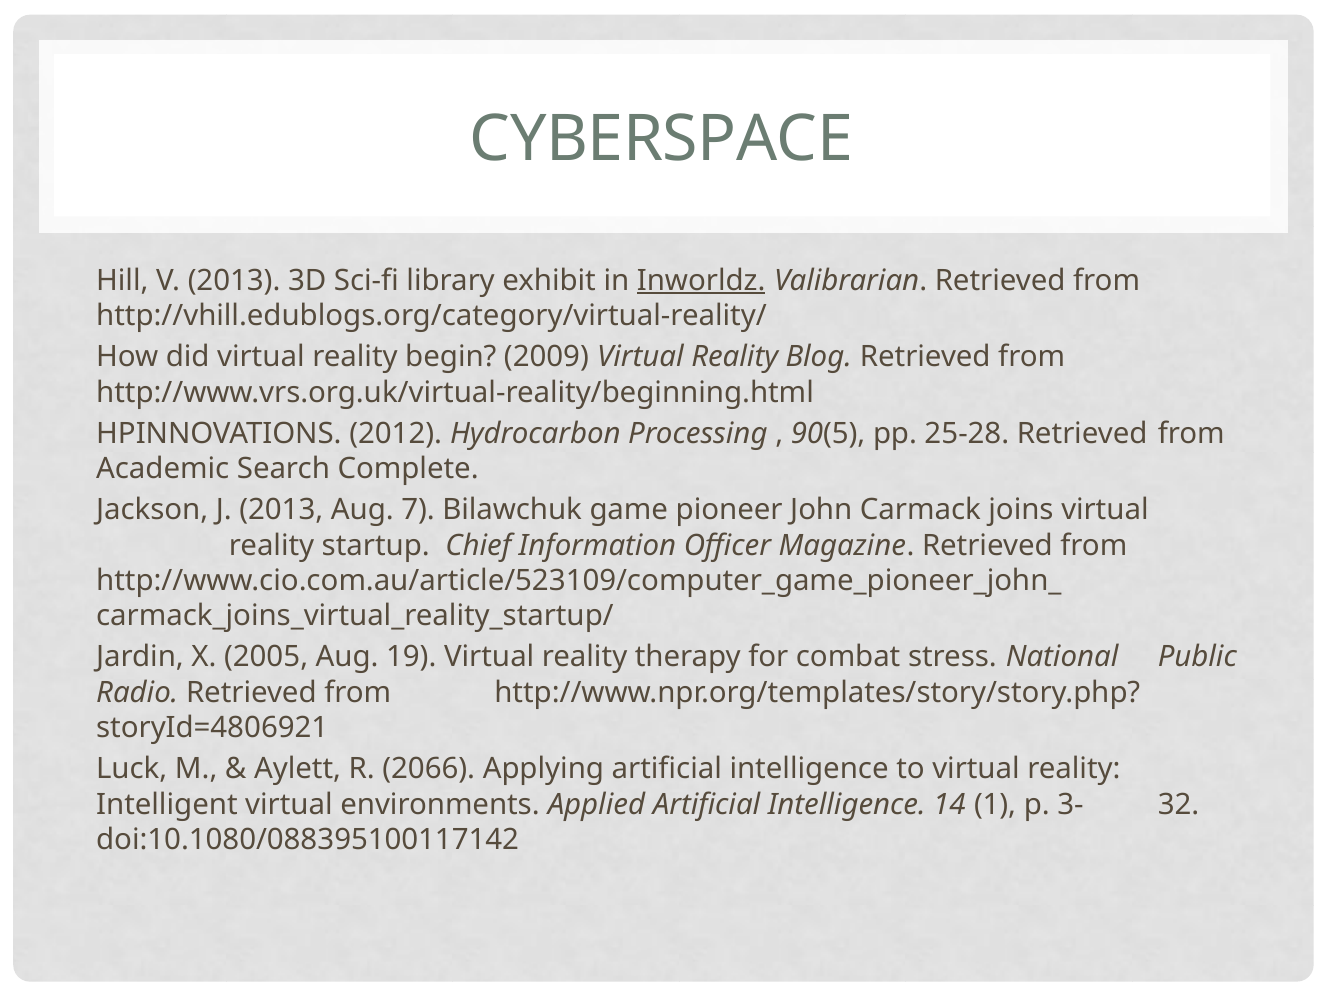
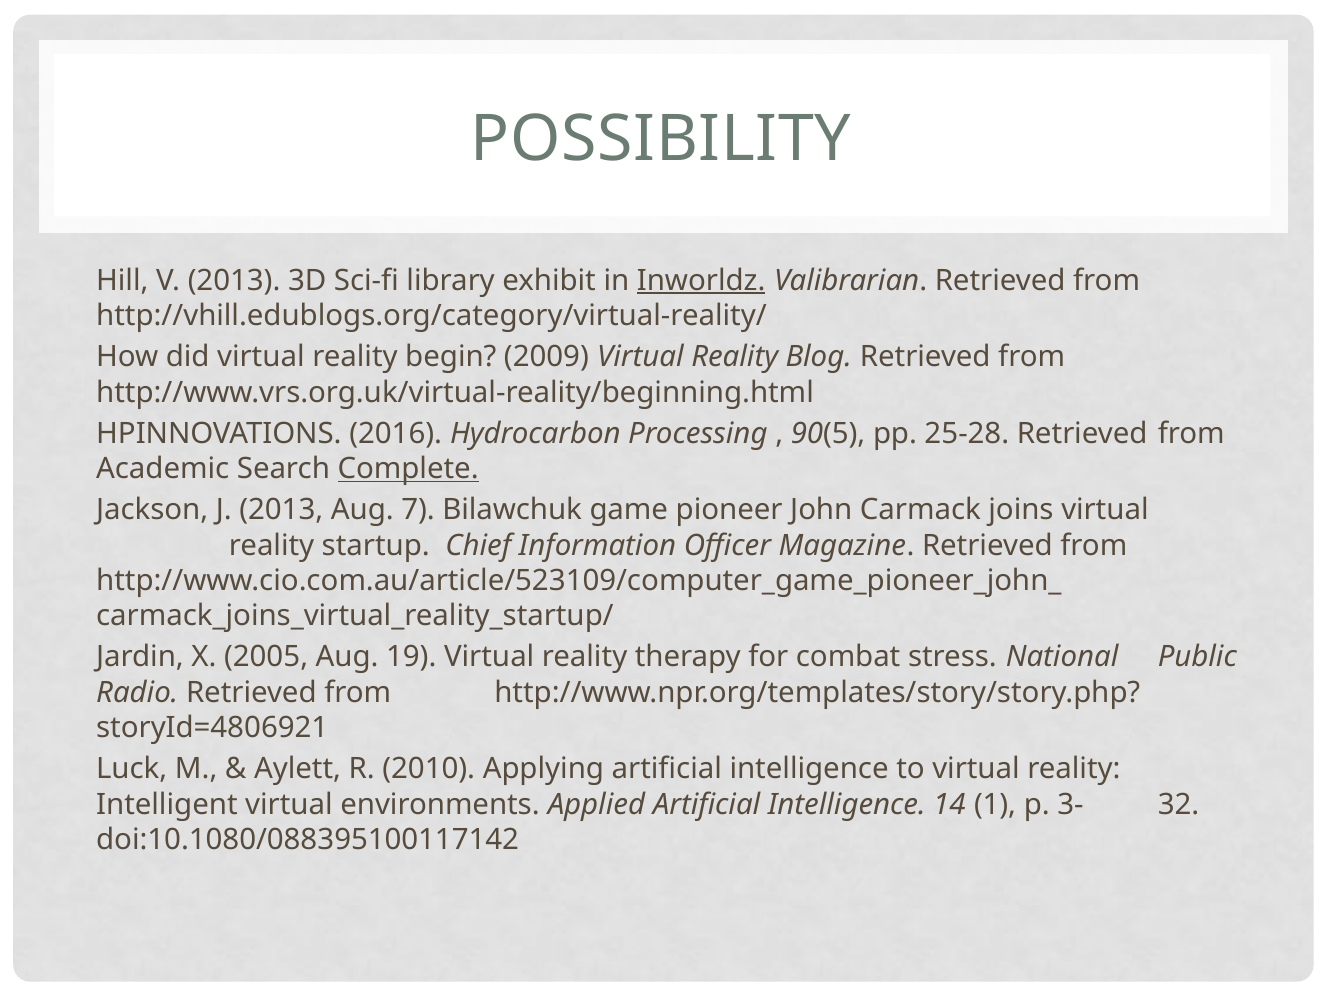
CYBERSPACE: CYBERSPACE -> POSSIBILITY
2012: 2012 -> 2016
Complete underline: none -> present
2066: 2066 -> 2010
